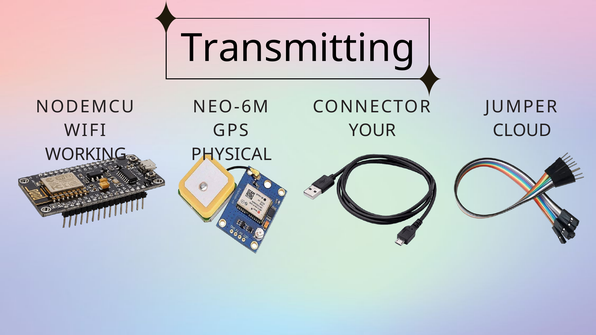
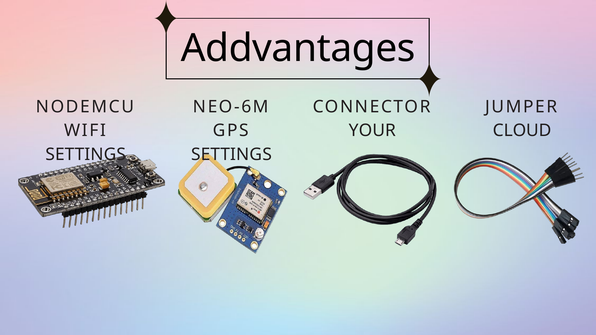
Transmitting: Transmitting -> Addvantages
WORKING at (86, 155): WORKING -> SETTINGS
PHYSICAL at (232, 155): PHYSICAL -> SETTINGS
